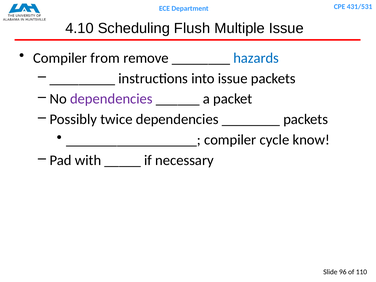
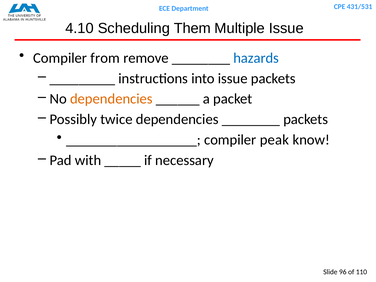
Flush: Flush -> Them
dependencies at (111, 99) colour: purple -> orange
cycle: cycle -> peak
